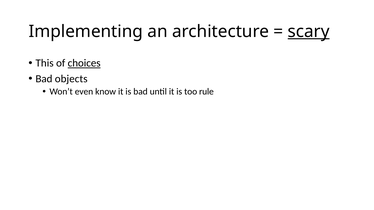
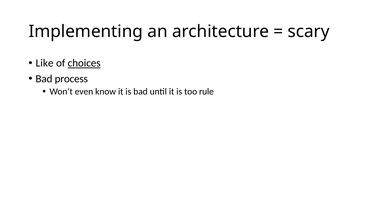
scary underline: present -> none
This: This -> Like
objects: objects -> process
